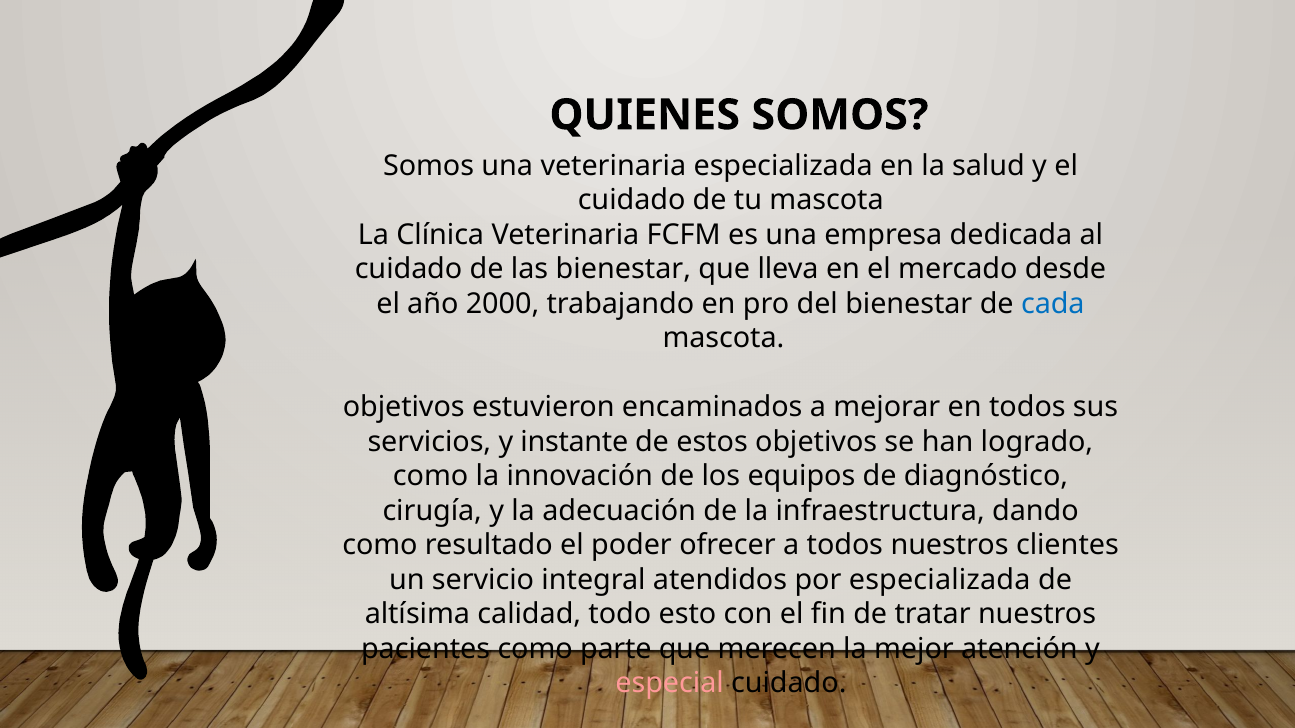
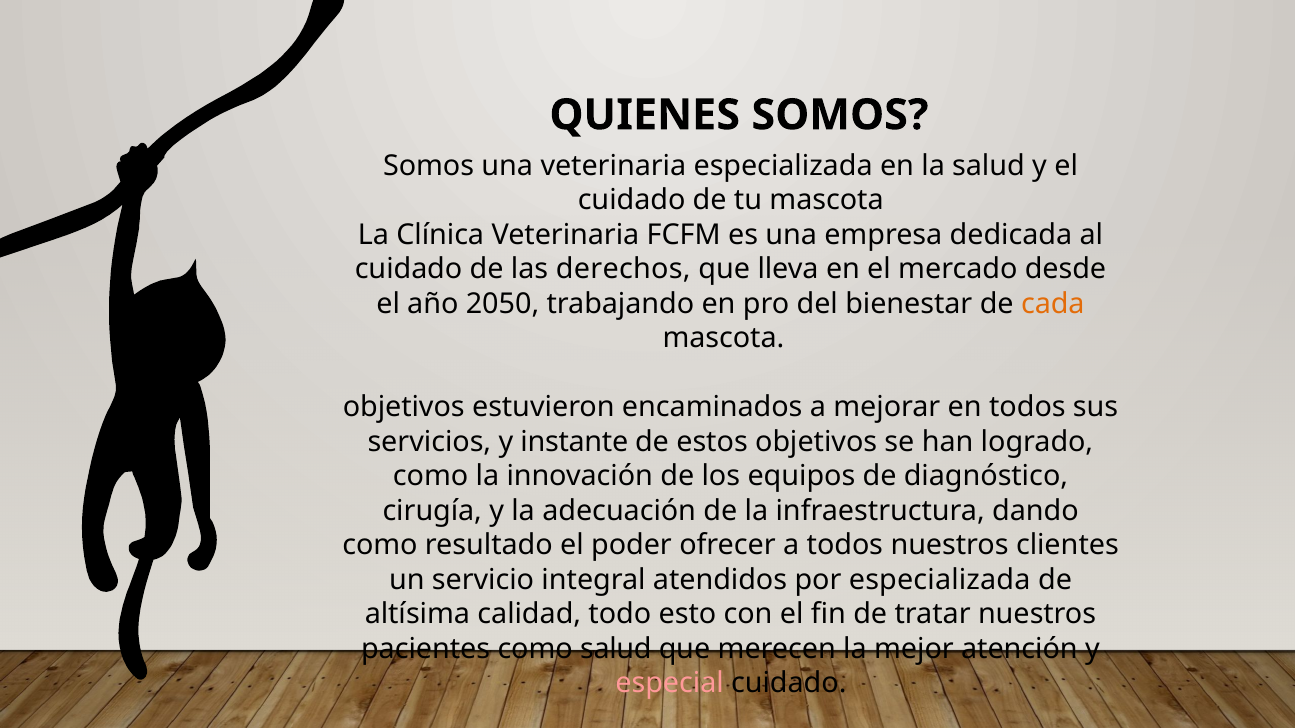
las bienestar: bienestar -> derechos
2000: 2000 -> 2050
cada colour: blue -> orange
como parte: parte -> salud
